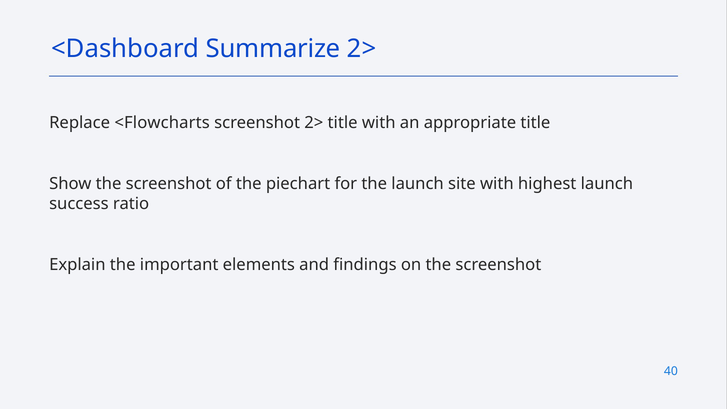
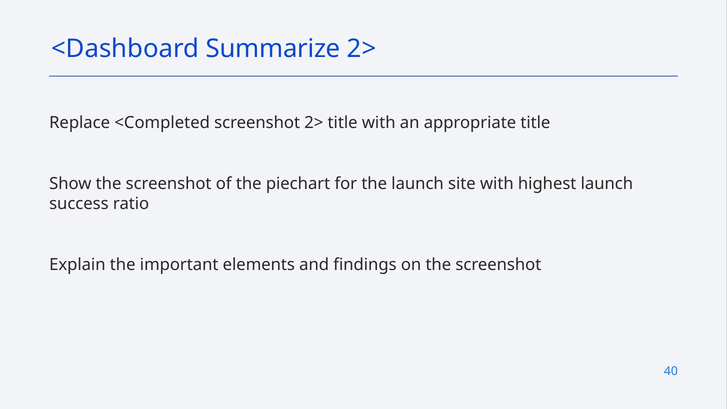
<Flowcharts: <Flowcharts -> <Completed
